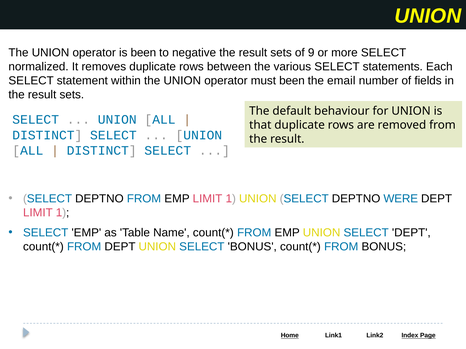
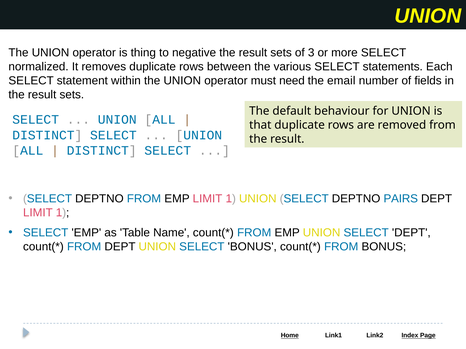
is been: been -> thing
9: 9 -> 3
must been: been -> need
WERE: WERE -> PAIRS
